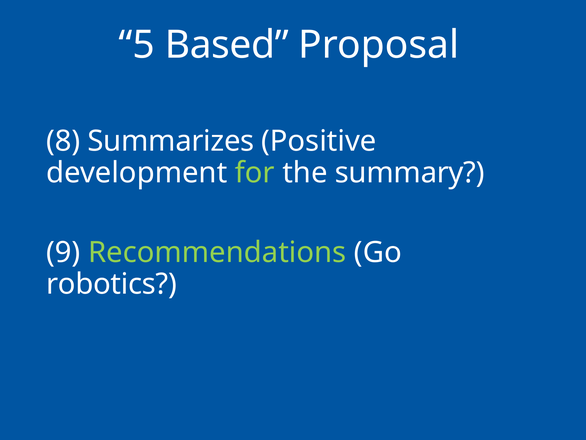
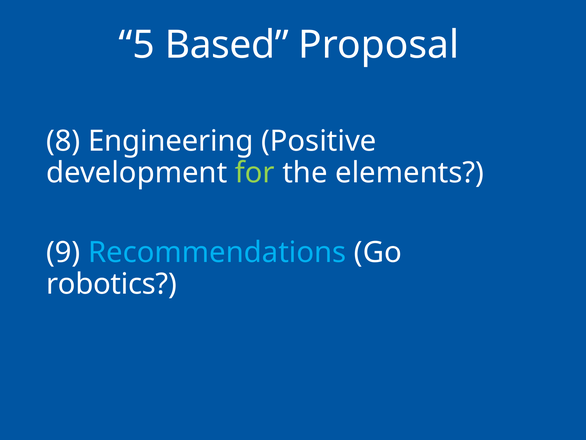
Summarizes: Summarizes -> Engineering
summary: summary -> elements
Recommendations colour: light green -> light blue
